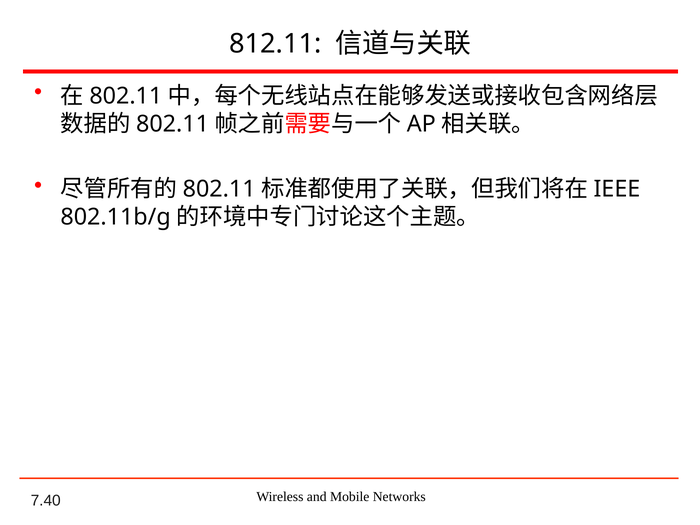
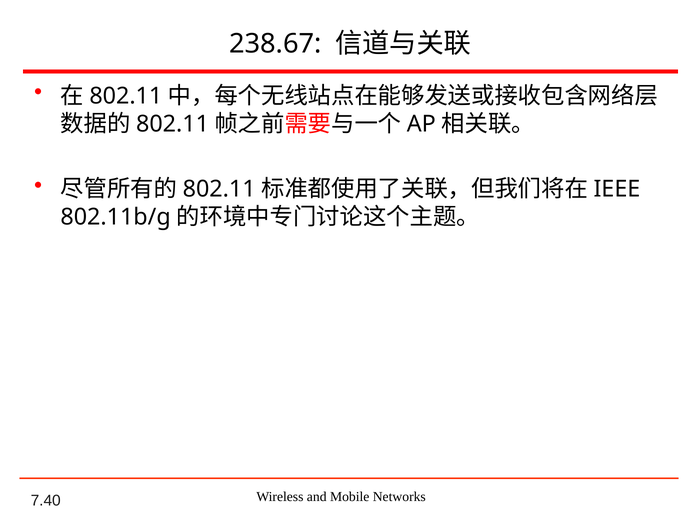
812.11: 812.11 -> 238.67
